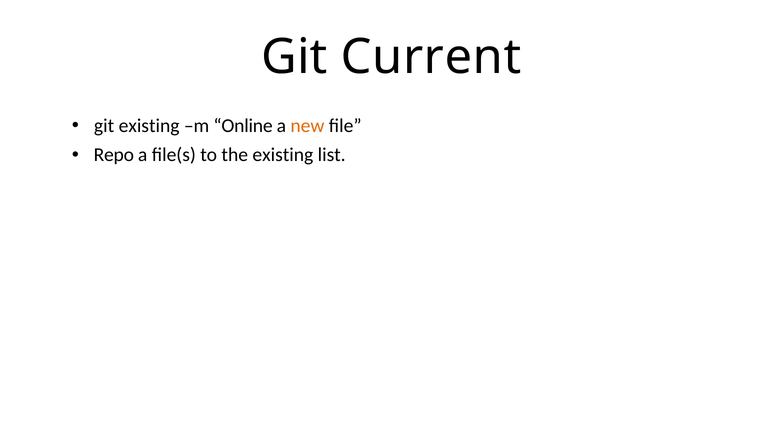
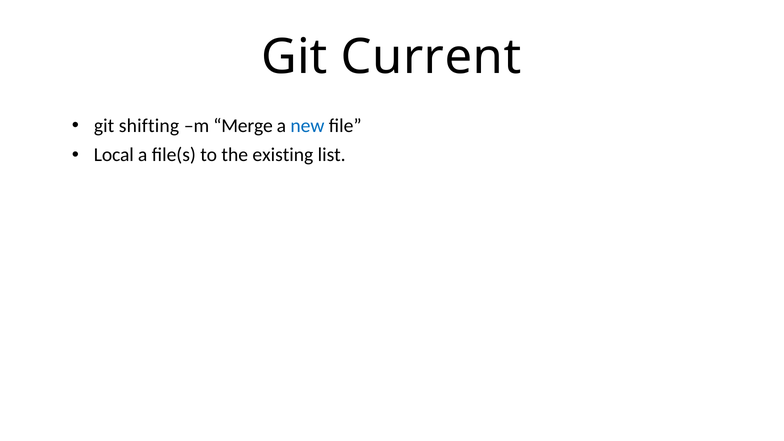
git existing: existing -> shifting
Online: Online -> Merge
new colour: orange -> blue
Repo: Repo -> Local
